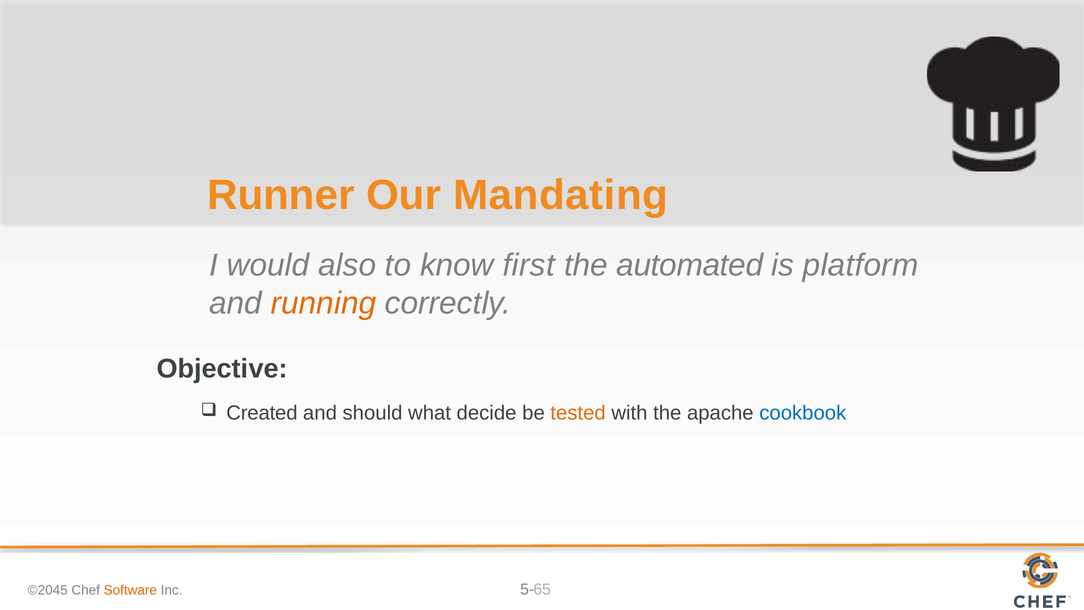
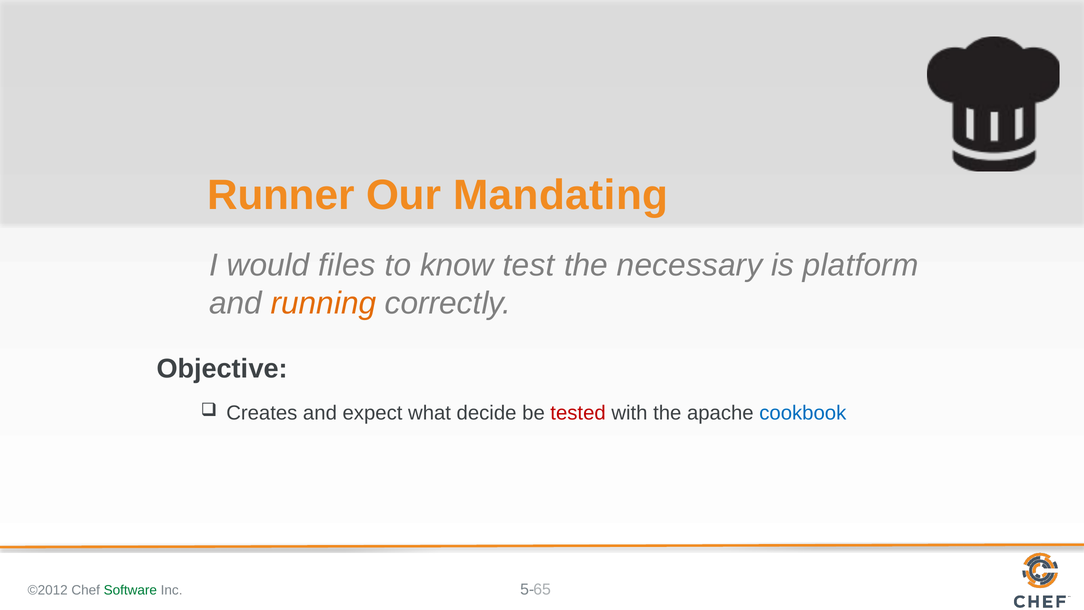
also: also -> files
first: first -> test
automated: automated -> necessary
Created: Created -> Creates
should: should -> expect
tested colour: orange -> red
©2045: ©2045 -> ©2012
Software colour: orange -> green
